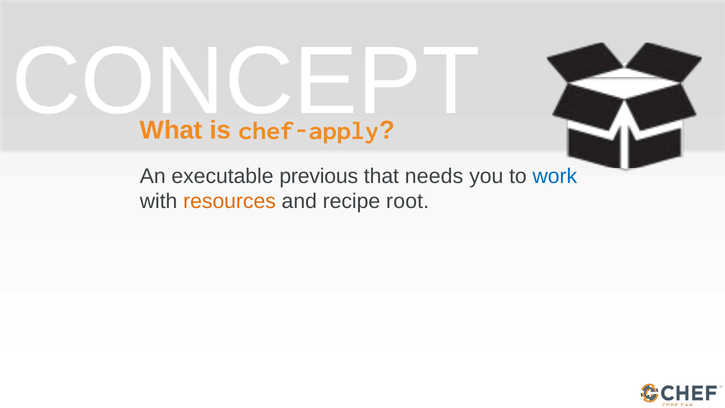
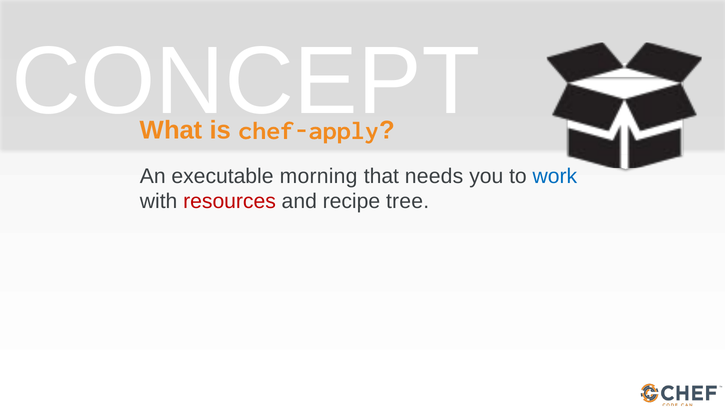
previous: previous -> morning
resources colour: orange -> red
root: root -> tree
